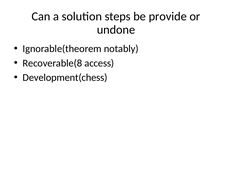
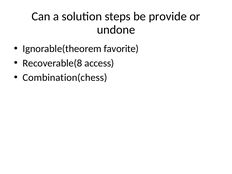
notably: notably -> favorite
Development(chess: Development(chess -> Combination(chess
